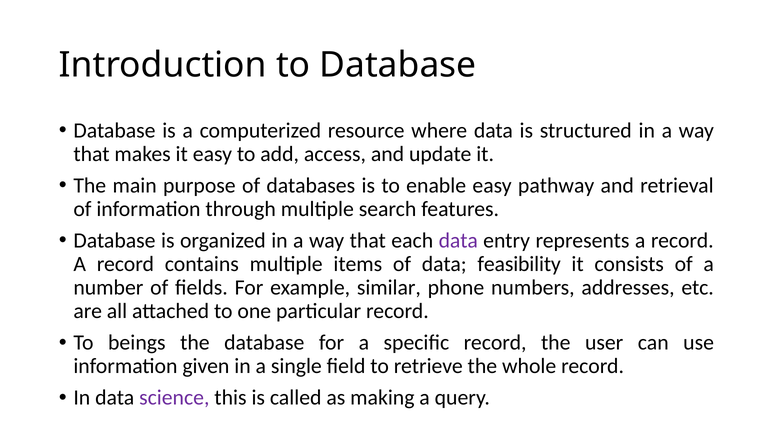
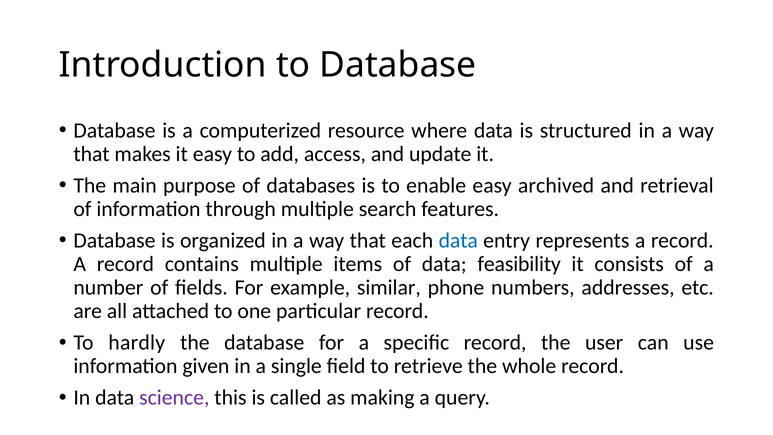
pathway: pathway -> archived
data at (458, 240) colour: purple -> blue
beings: beings -> hardly
